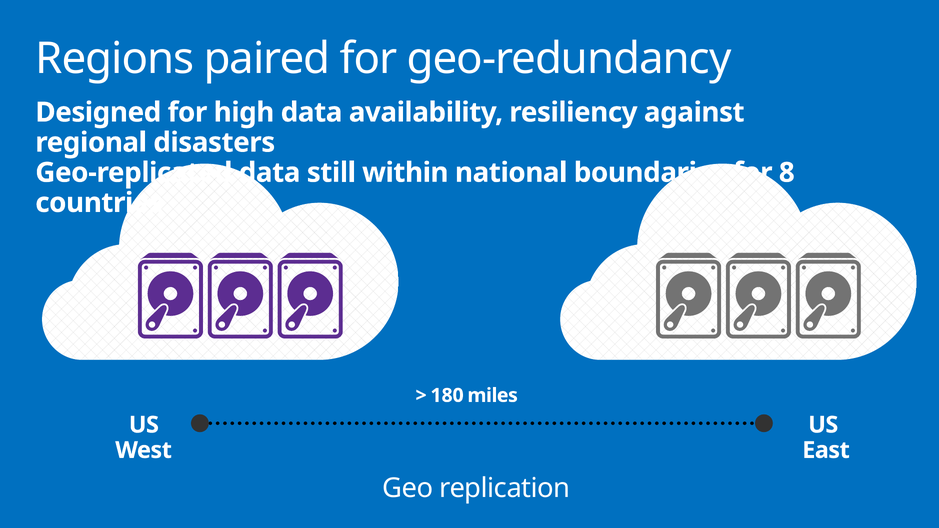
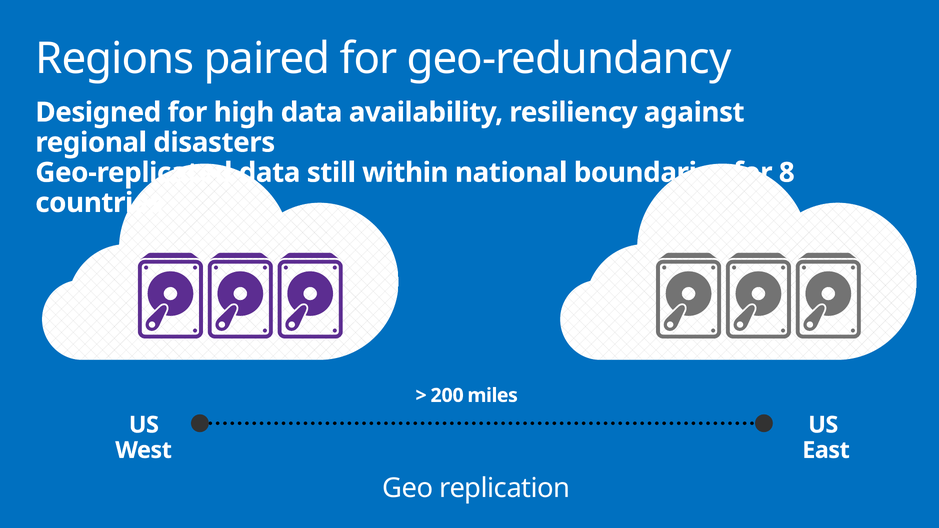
180: 180 -> 200
